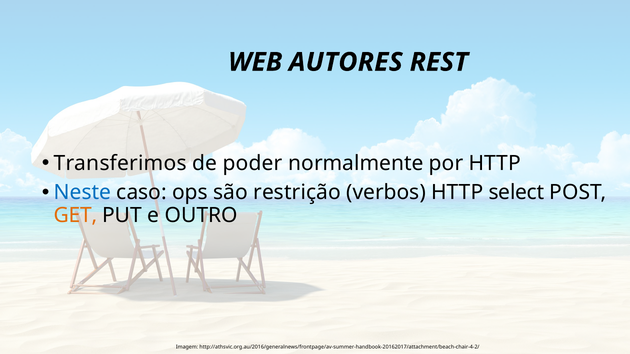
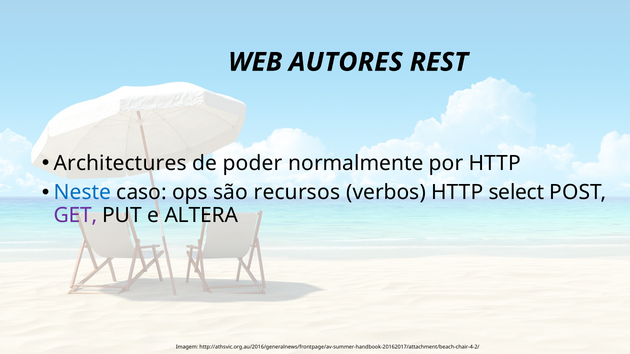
Transferimos: Transferimos -> Architectures
restrição: restrição -> recursos
GET colour: orange -> purple
OUTRO: OUTRO -> ALTERA
